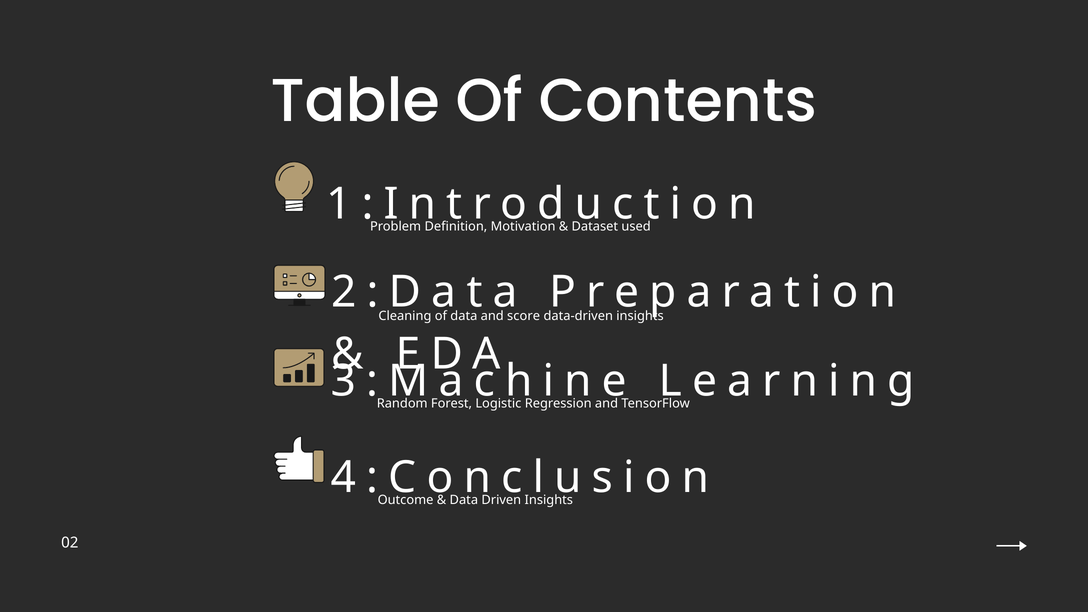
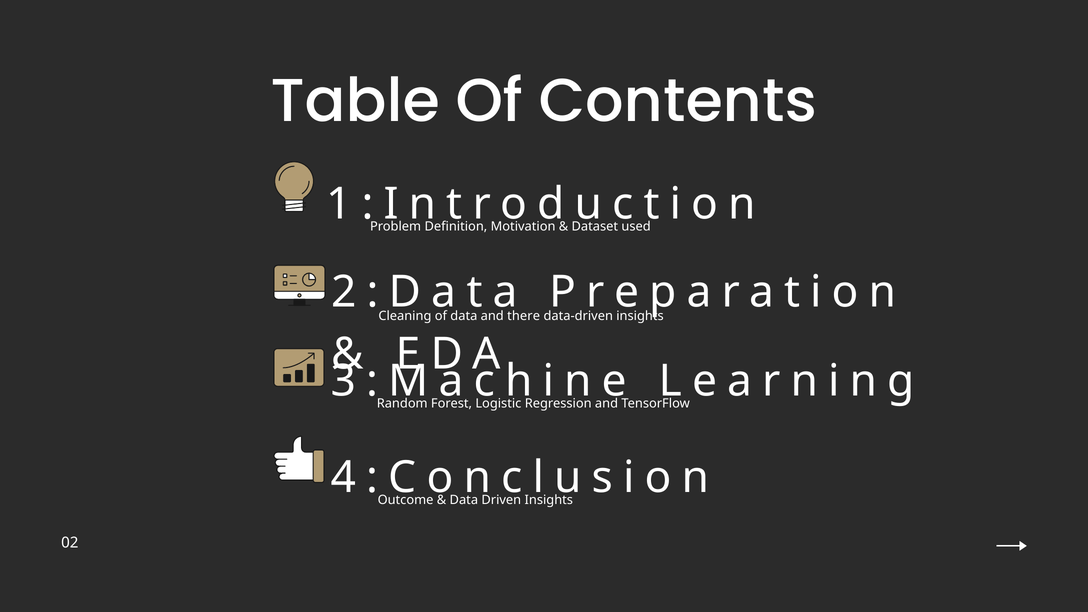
score: score -> there
